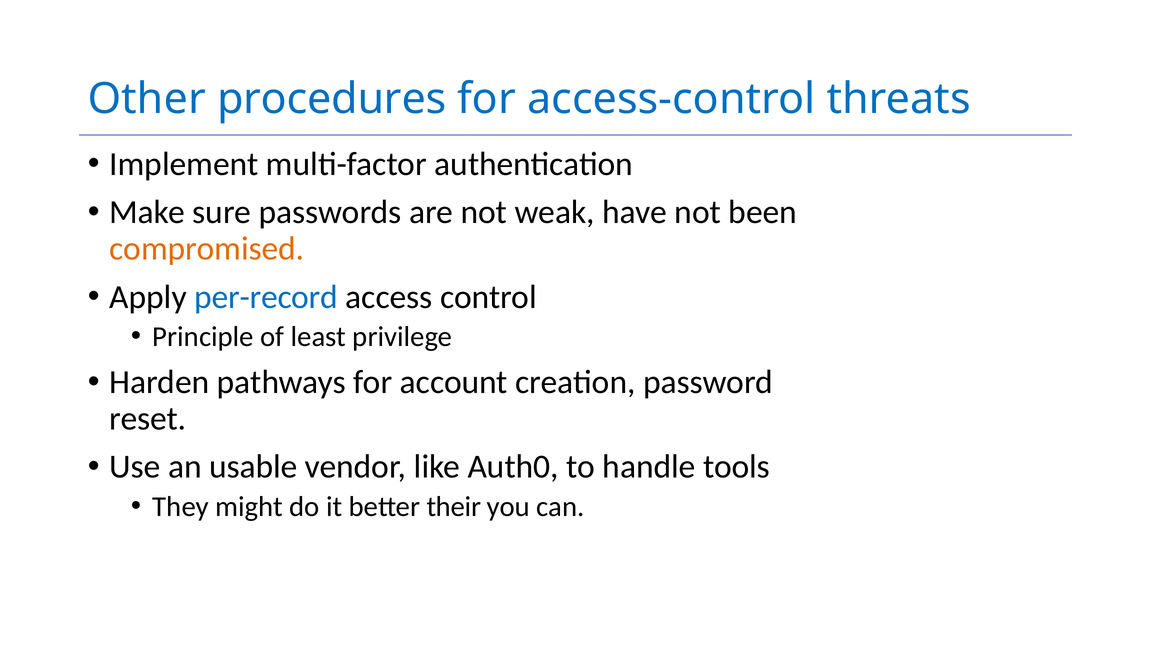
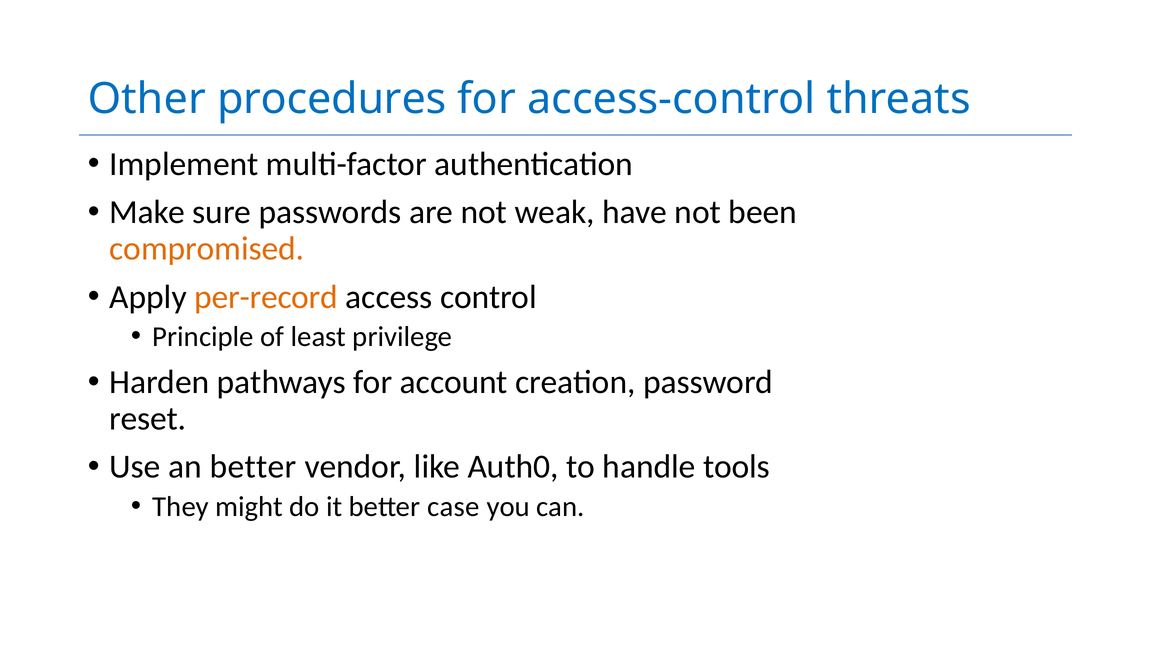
per-record colour: blue -> orange
an usable: usable -> better
their: their -> case
